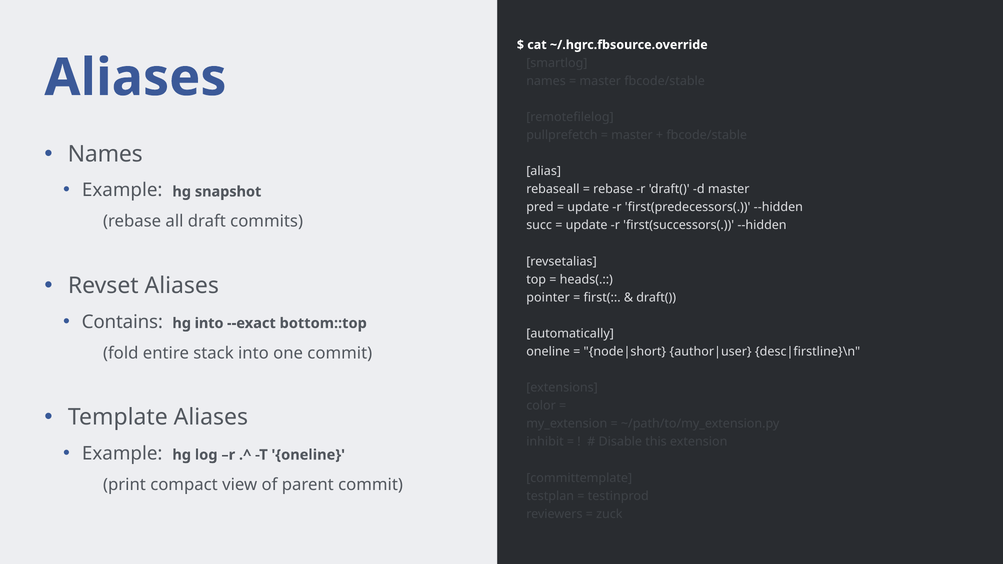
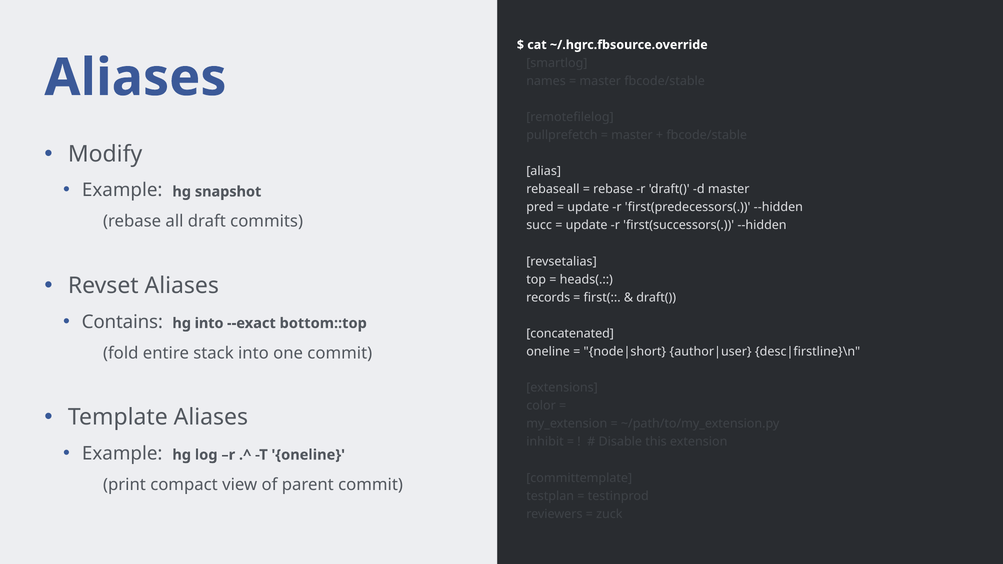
Names at (105, 154): Names -> Modify
pointer: pointer -> records
automatically: automatically -> concatenated
